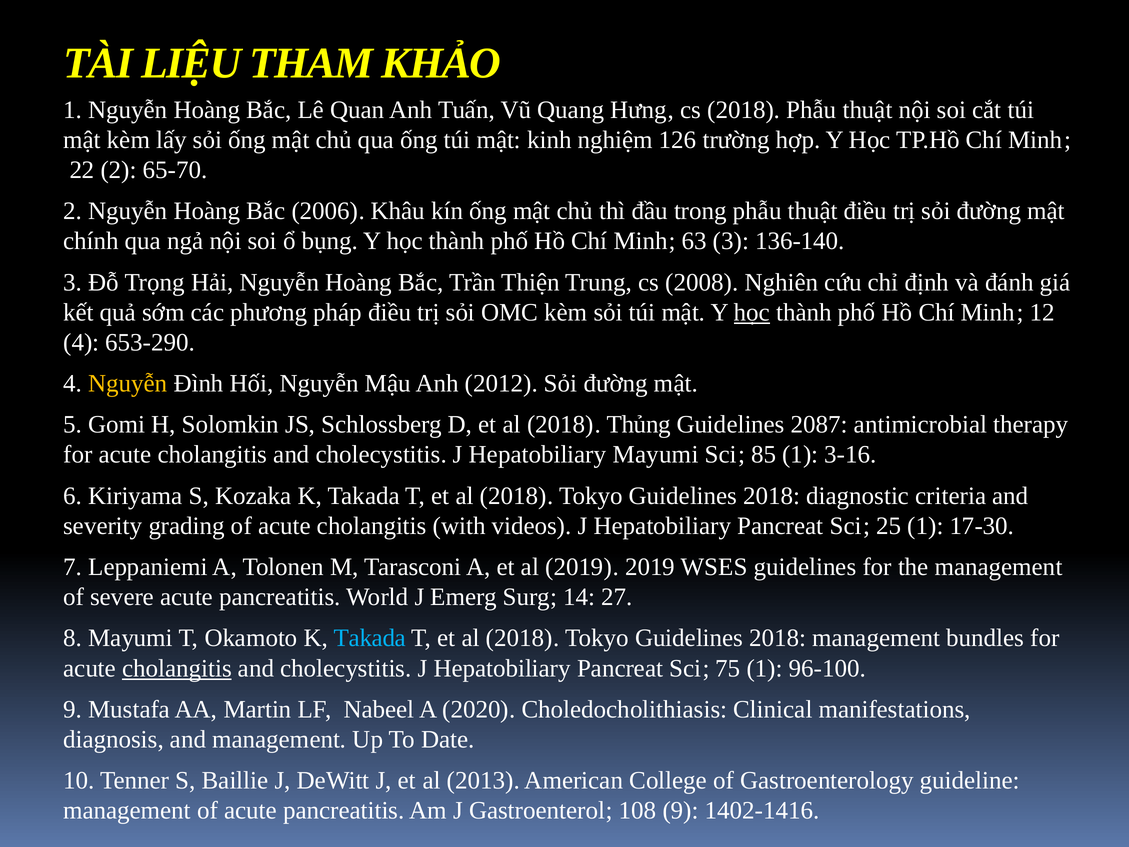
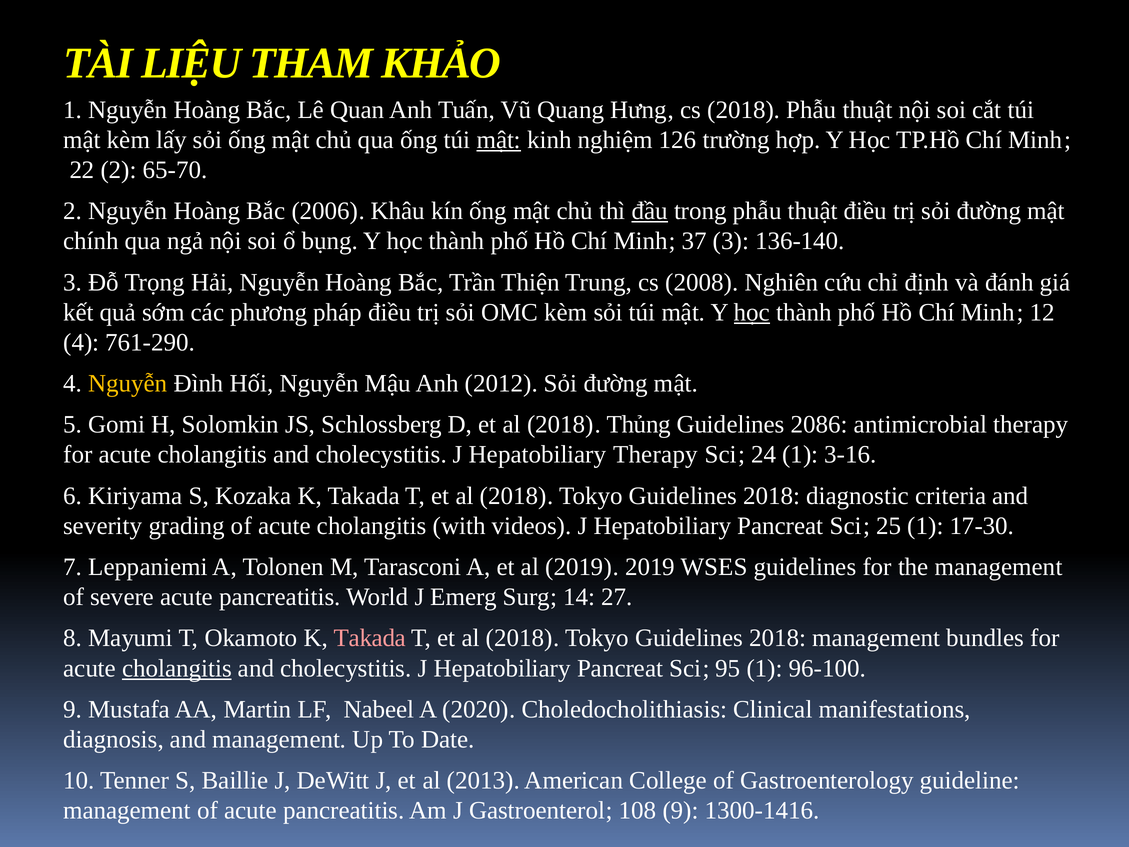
mật at (499, 140) underline: none -> present
đầu underline: none -> present
63: 63 -> 37
653-290: 653-290 -> 761-290
2087: 2087 -> 2086
Hepatobiliary Mayumi: Mayumi -> Therapy
85: 85 -> 24
Takada at (370, 638) colour: light blue -> pink
75: 75 -> 95
1402-1416: 1402-1416 -> 1300-1416
